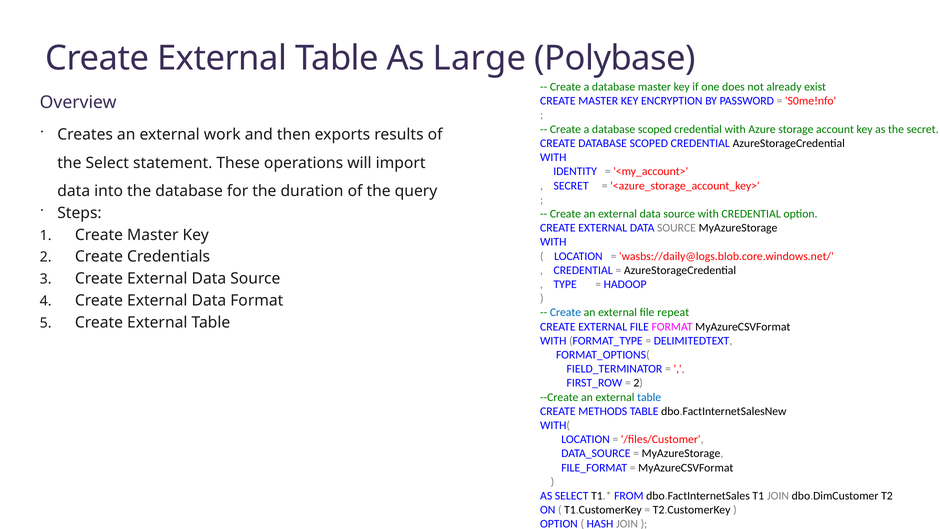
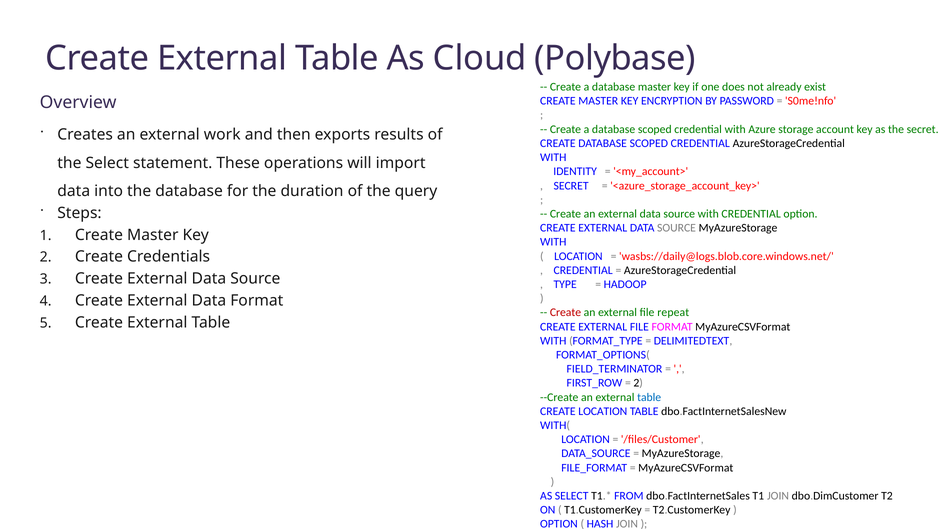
Large: Large -> Cloud
Create at (565, 312) colour: blue -> red
CREATE METHODS: METHODS -> LOCATION
